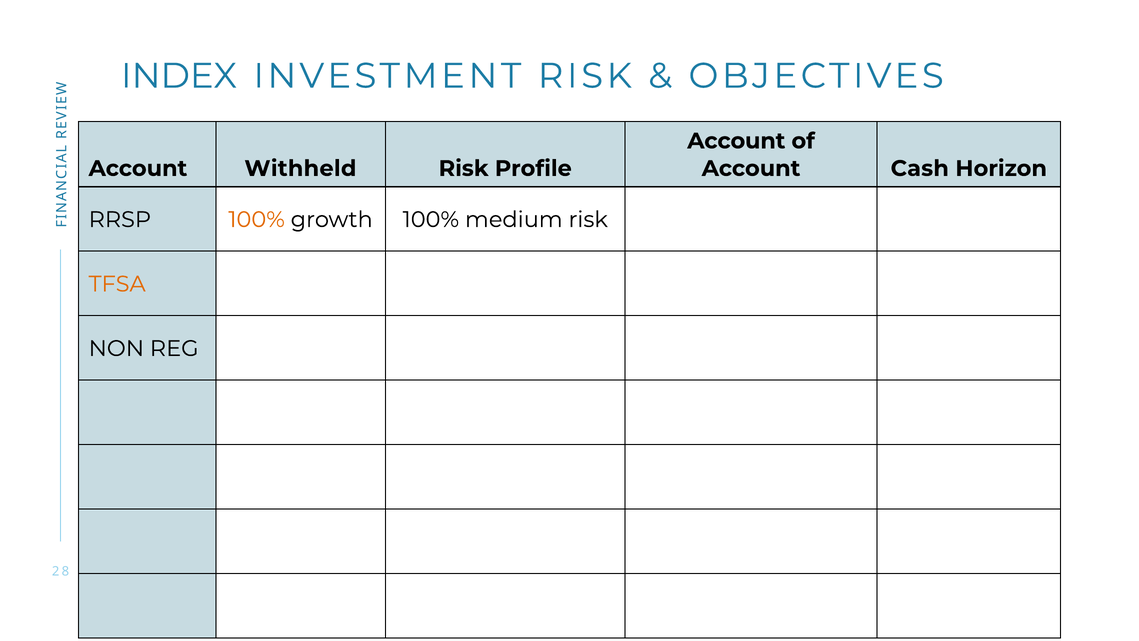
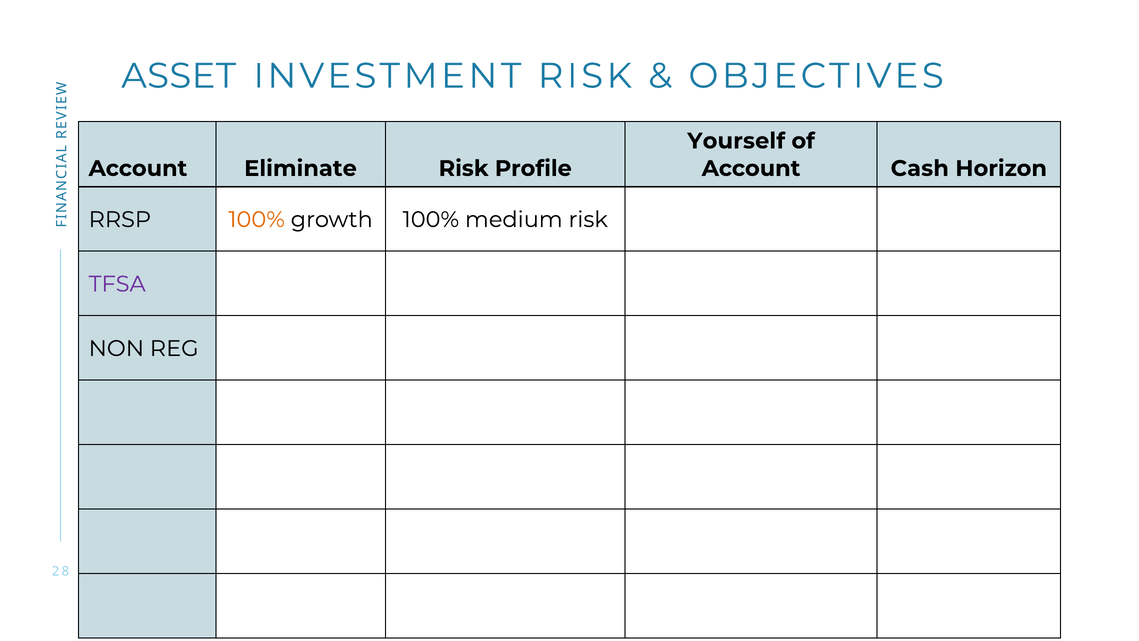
INDEX: INDEX -> ASSET
Account at (736, 141): Account -> Yourself
Withheld: Withheld -> Eliminate
TFSA colour: orange -> purple
